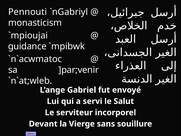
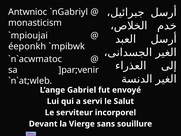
Pennouti: Pennouti -> Antwnioc
guidance: guidance -> éeponkh
